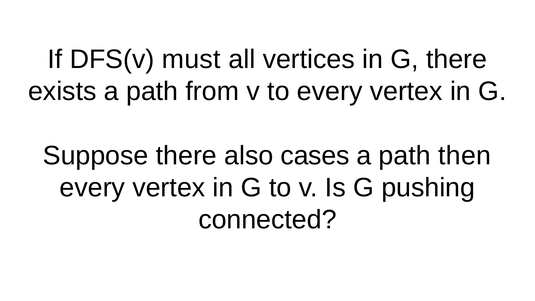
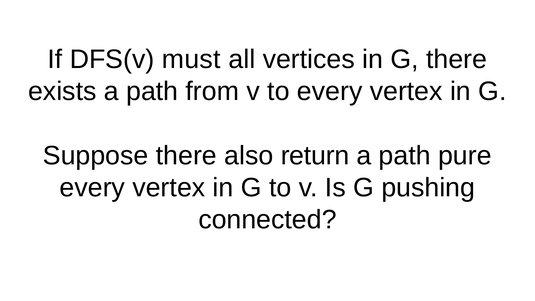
cases: cases -> return
then: then -> pure
